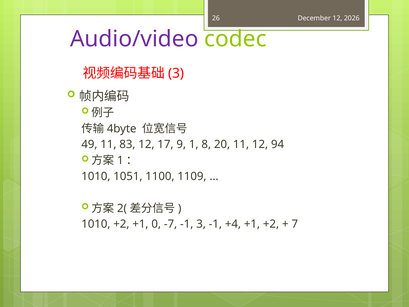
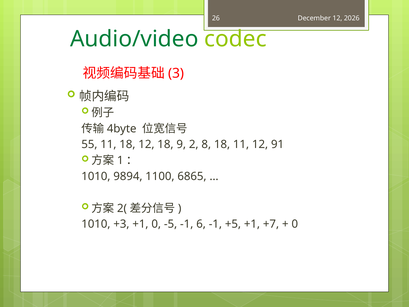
Audio/video colour: purple -> green
49: 49 -> 55
11 83: 83 -> 18
12 17: 17 -> 18
9 1: 1 -> 2
8 20: 20 -> 18
94: 94 -> 91
1051: 1051 -> 9894
1109: 1109 -> 6865
1010 +2: +2 -> +3
-7: -7 -> -5
-1 3: 3 -> 6
+4: +4 -> +5
+1 +2: +2 -> +7
7 at (295, 224): 7 -> 0
